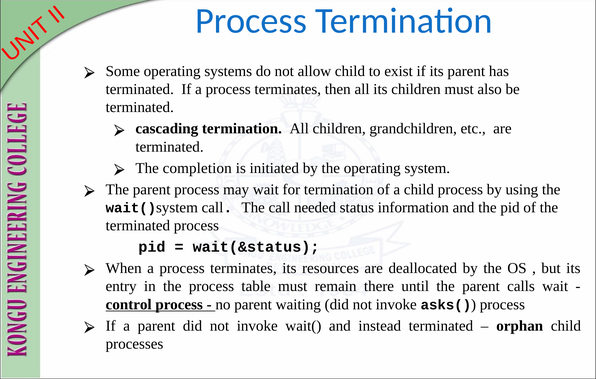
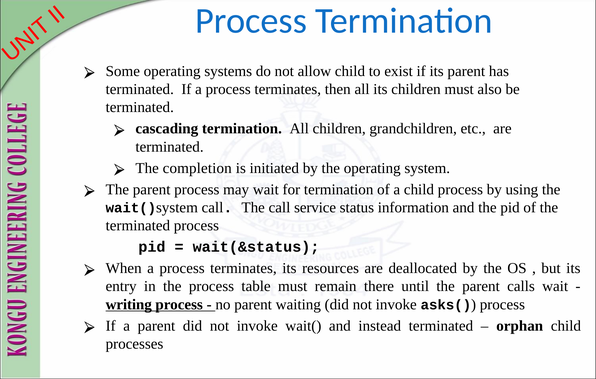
needed: needed -> service
control: control -> writing
